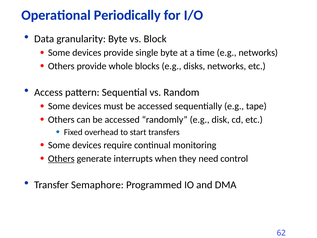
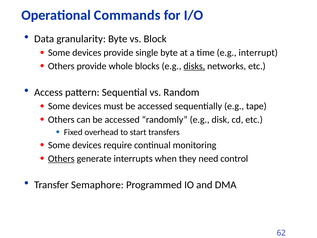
Periodically: Periodically -> Commands
e.g networks: networks -> interrupt
disks underline: none -> present
